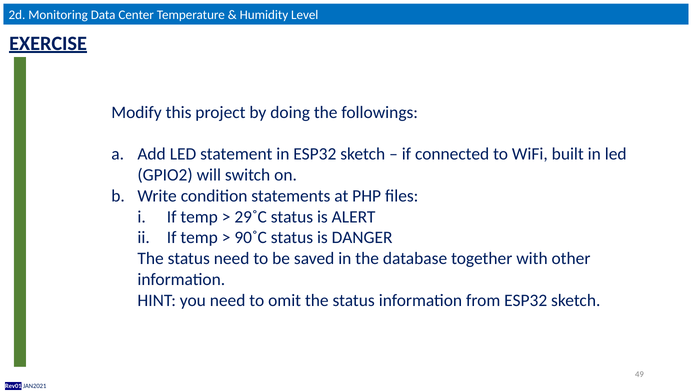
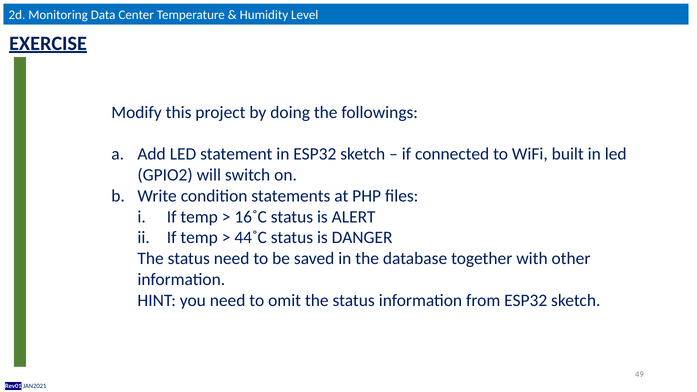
29˚C: 29˚C -> 16˚C
90˚C: 90˚C -> 44˚C
